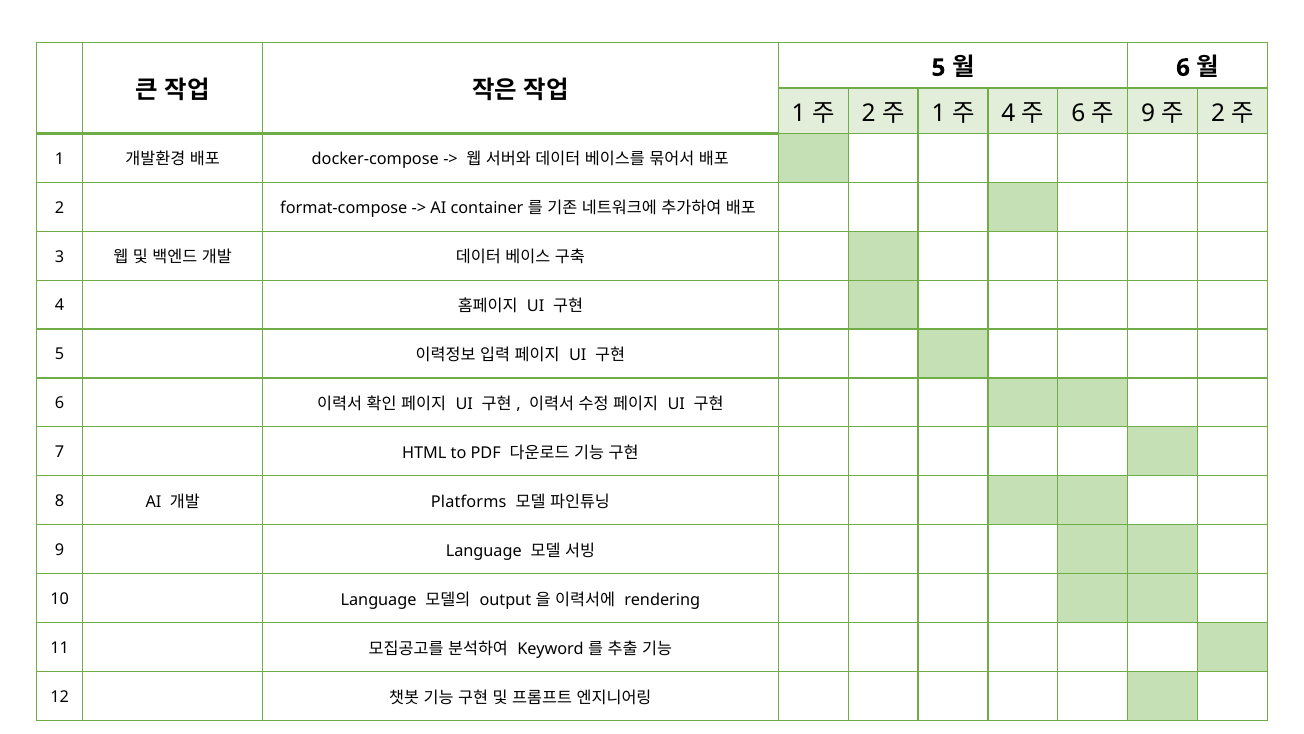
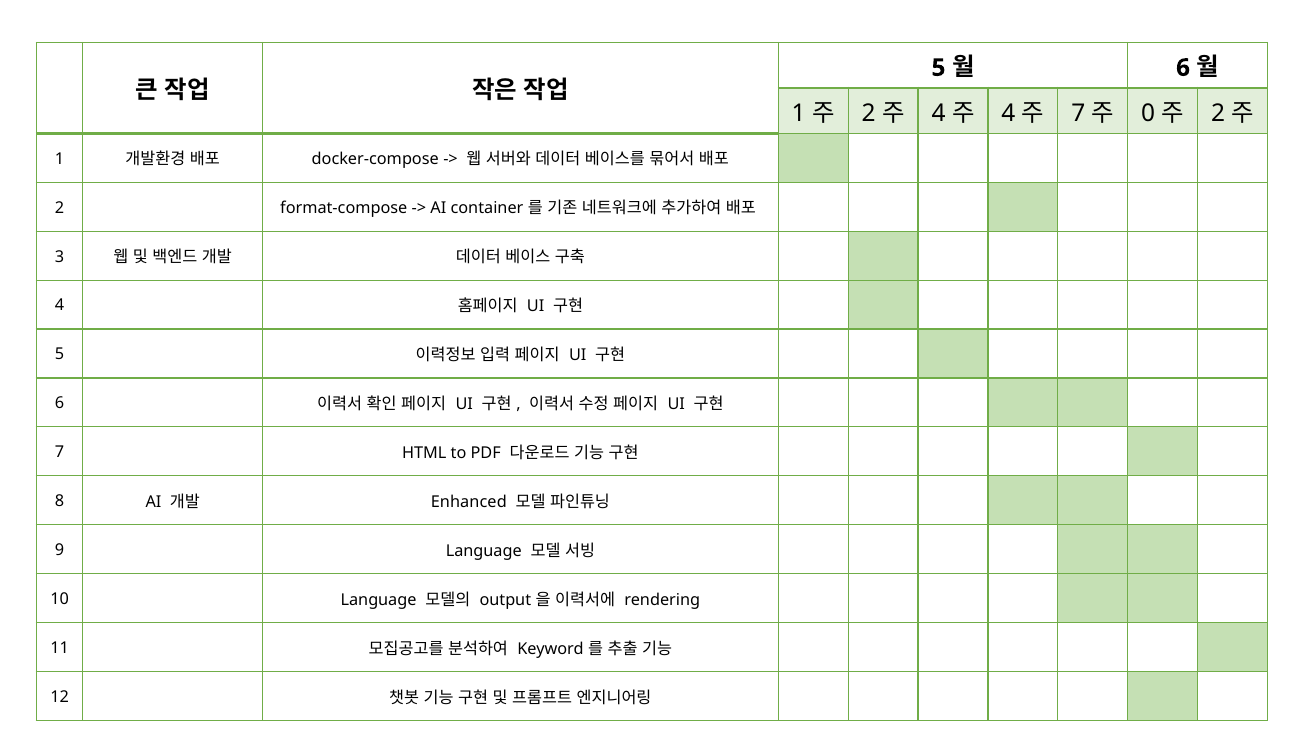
1 at (939, 113): 1 -> 4
6 at (1078, 113): 6 -> 7
9 at (1148, 113): 9 -> 0
Platforms: Platforms -> Enhanced
